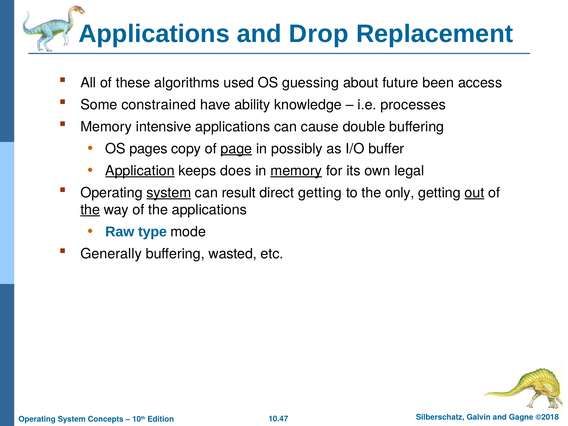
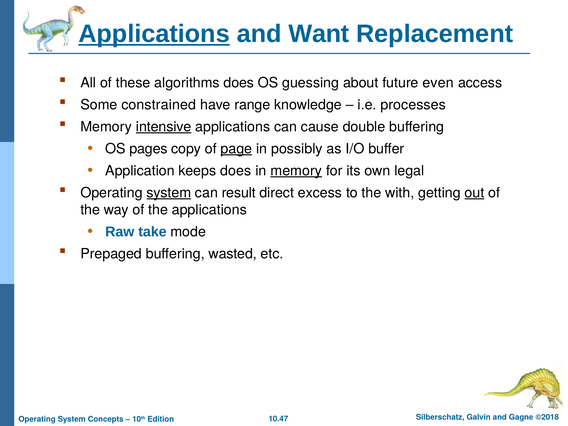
Applications at (154, 34) underline: none -> present
Drop: Drop -> Want
algorithms used: used -> does
been: been -> even
ability: ability -> range
intensive underline: none -> present
Application underline: present -> none
direct getting: getting -> excess
only: only -> with
the at (90, 210) underline: present -> none
type: type -> take
Generally: Generally -> Prepaged
